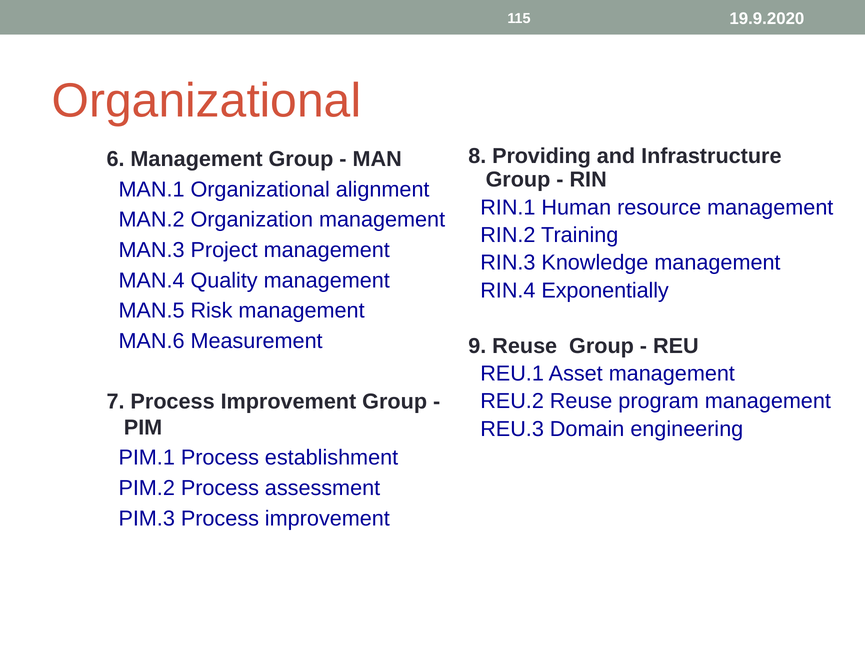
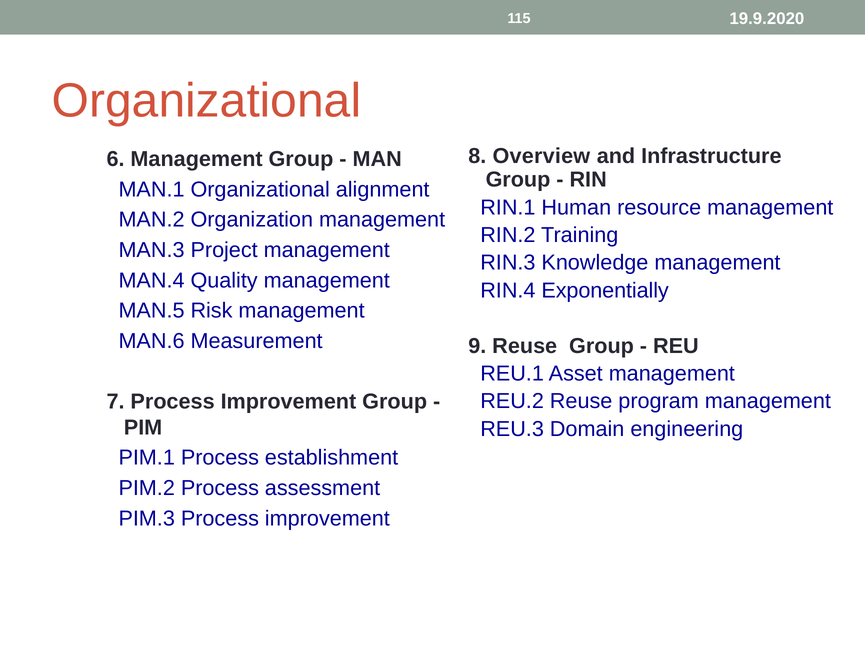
Providing: Providing -> Overview
